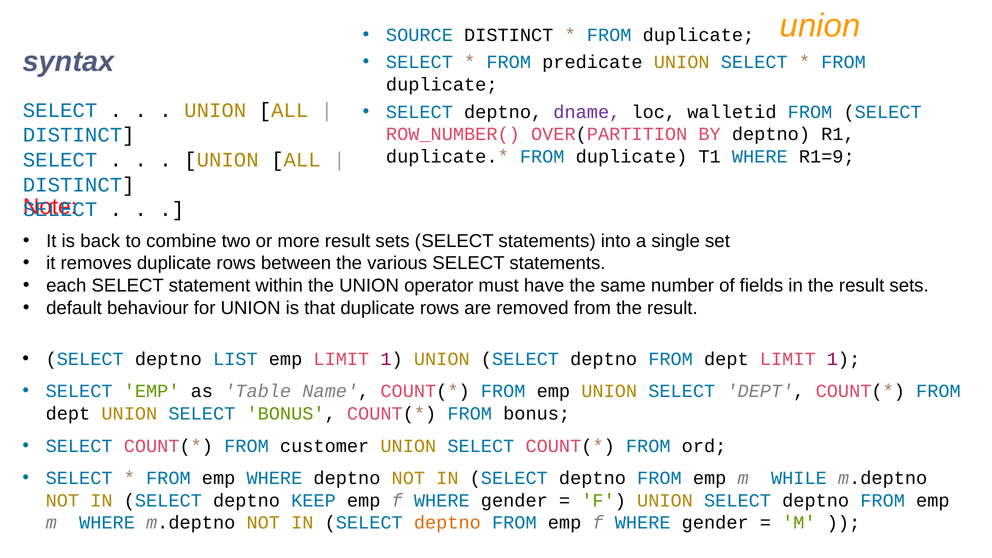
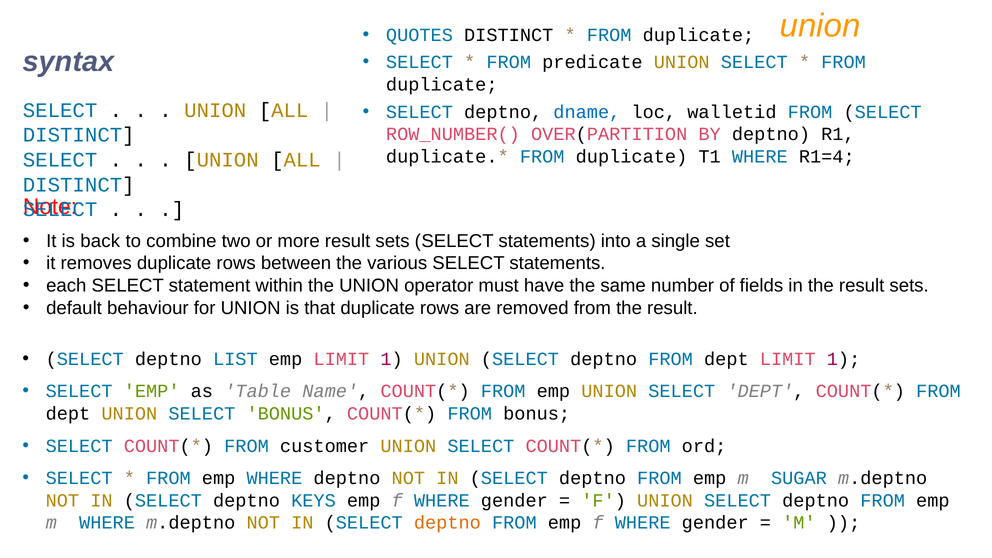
SOURCE: SOURCE -> QUOTES
dname colour: purple -> blue
R1=9: R1=9 -> R1=4
WHILE: WHILE -> SUGAR
KEEP: KEEP -> KEYS
